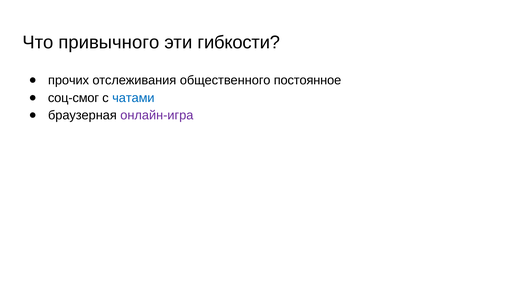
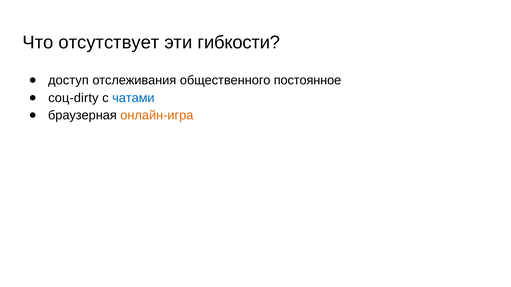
привычного: привычного -> отсутствует
прочих: прочих -> доступ
соц-смог: соц-смог -> соц-dirty
онлайн-игра colour: purple -> orange
